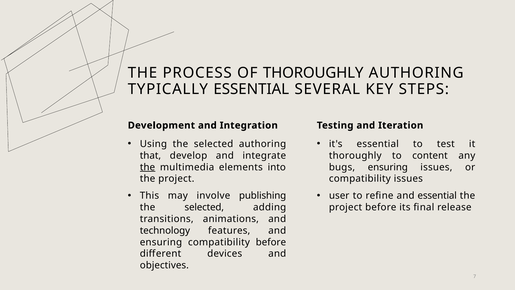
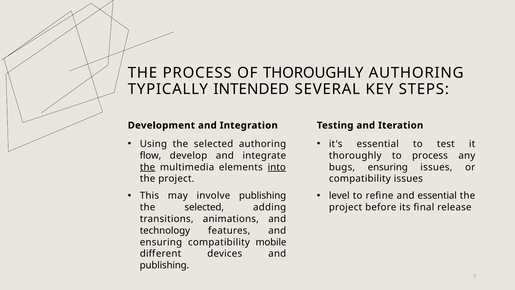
TYPICALLY ESSENTIAL: ESSENTIAL -> INTENDED
that: that -> flow
to content: content -> process
into underline: none -> present
user: user -> level
compatibility before: before -> mobile
objectives at (164, 265): objectives -> publishing
